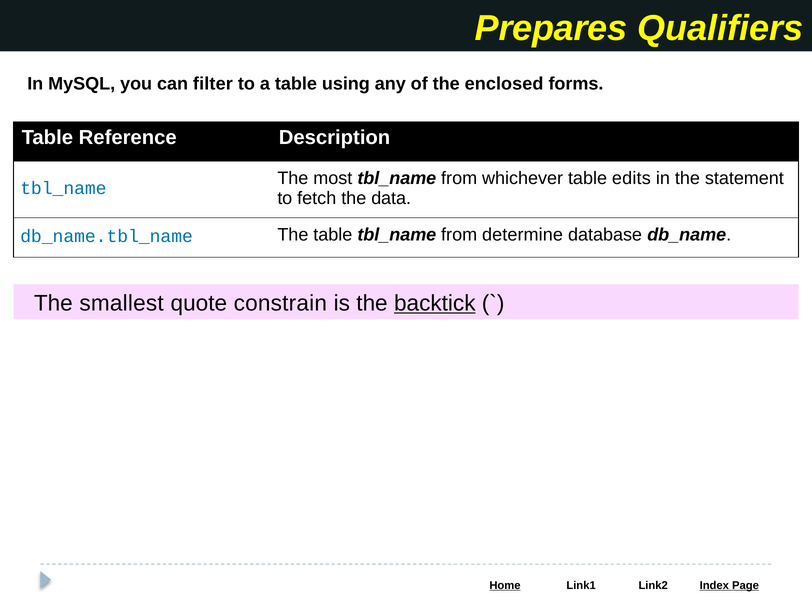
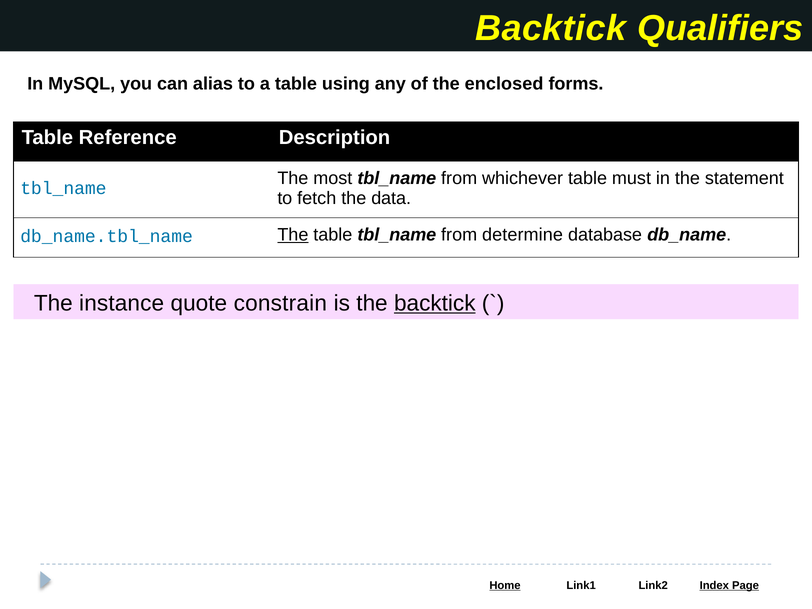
Prepares at (551, 28): Prepares -> Backtick
filter: filter -> alias
edits: edits -> must
The at (293, 235) underline: none -> present
smallest: smallest -> instance
